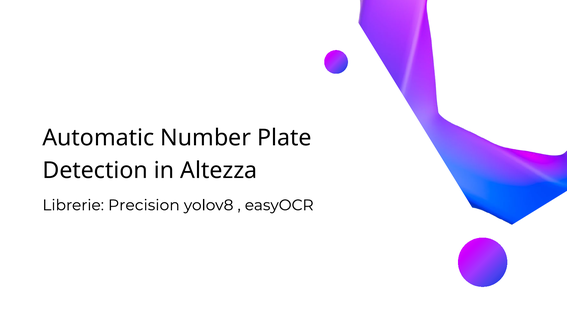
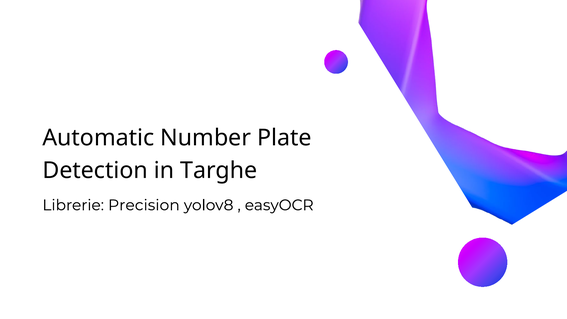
Altezza: Altezza -> Targhe
